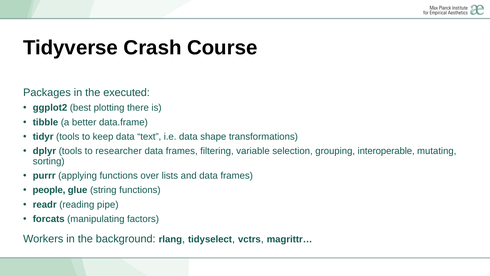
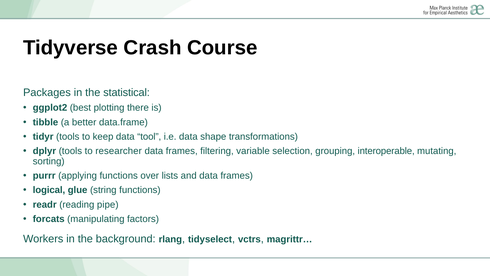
executed: executed -> statistical
text: text -> tool
people: people -> logical
